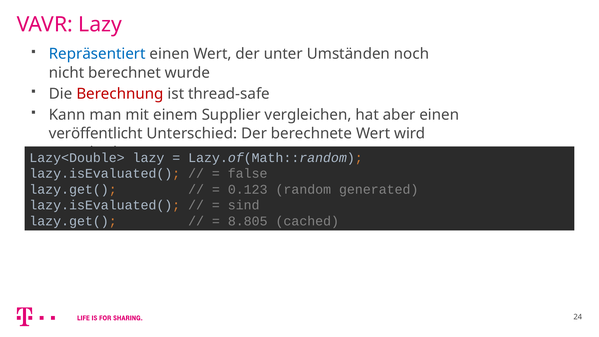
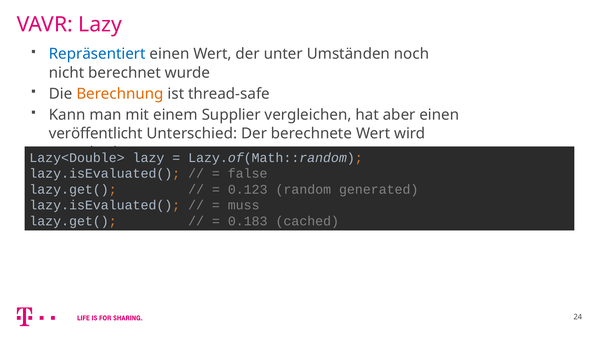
Berechnung colour: red -> orange
sind: sind -> muss
8.805: 8.805 -> 0.183
